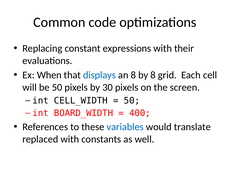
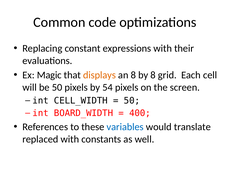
When: When -> Magic
displays colour: blue -> orange
30: 30 -> 54
